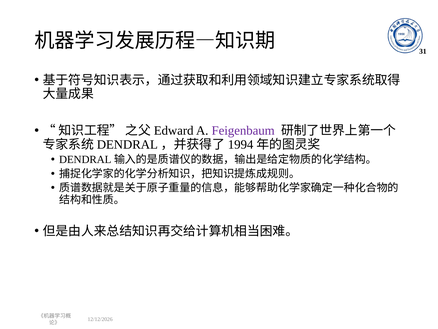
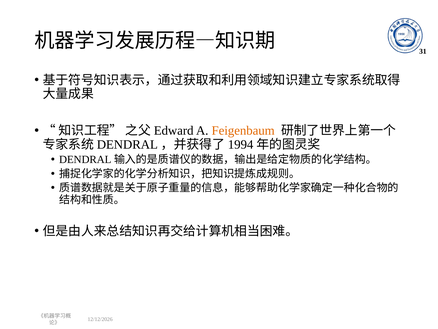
Feigenbaum colour: purple -> orange
